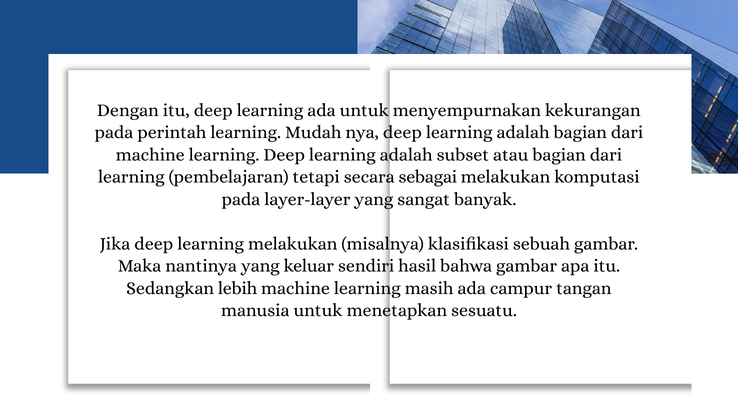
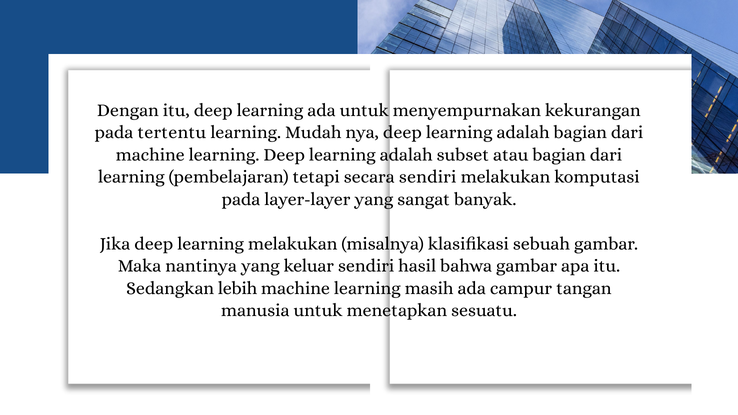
perintah: perintah -> tertentu
secara sebagai: sebagai -> sendiri
